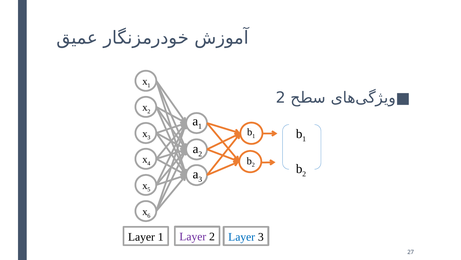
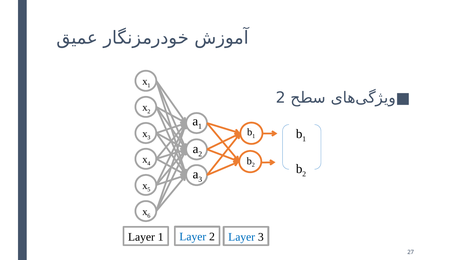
Layer at (193, 236) colour: purple -> blue
